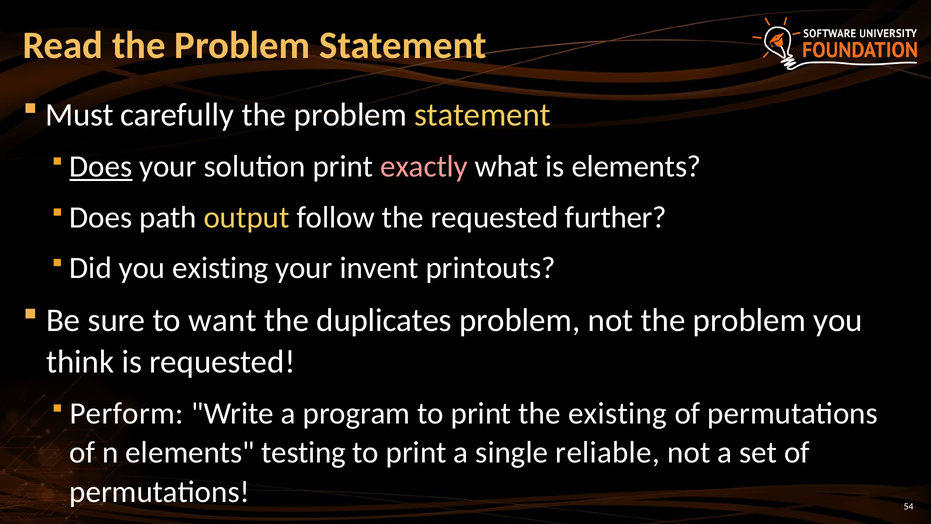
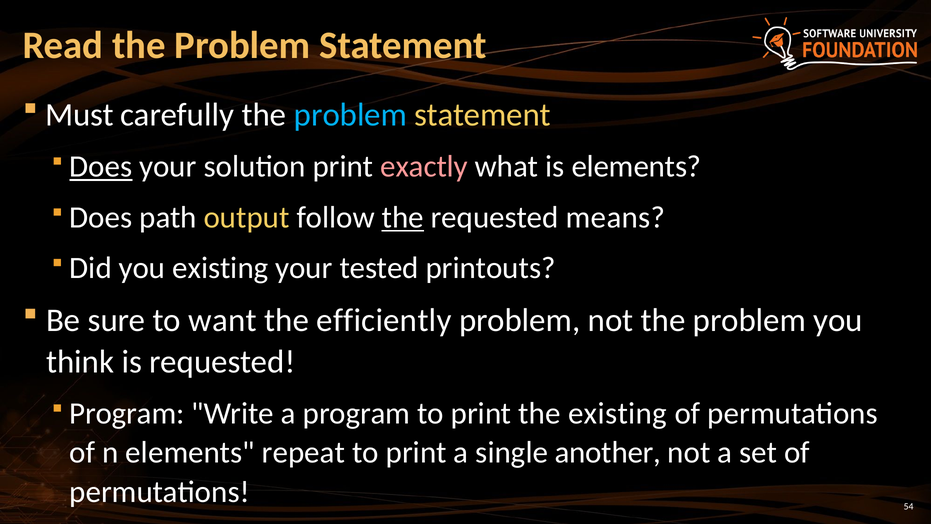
problem at (350, 115) colour: white -> light blue
the at (403, 217) underline: none -> present
further: further -> means
invent: invent -> tested
duplicates: duplicates -> efficiently
Perform at (127, 413): Perform -> Program
testing: testing -> repeat
reliable: reliable -> another
